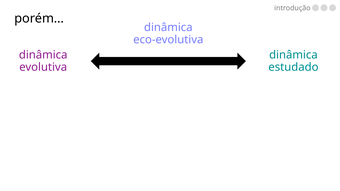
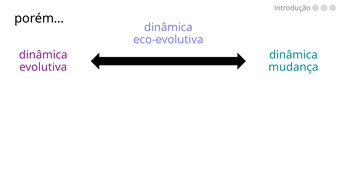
estudado: estudado -> mudança
